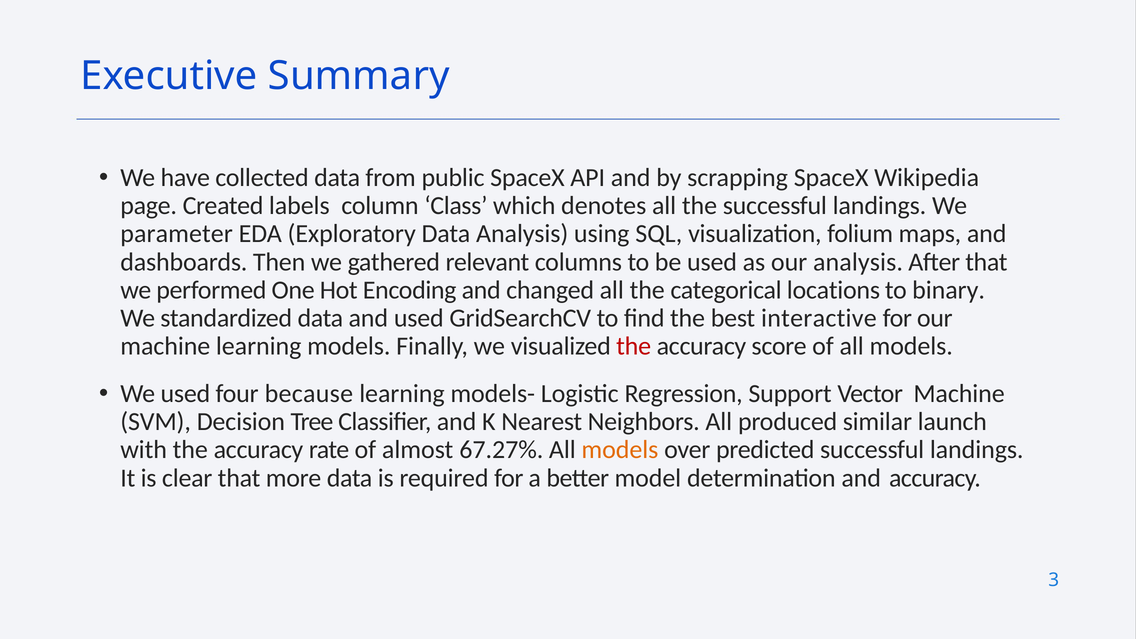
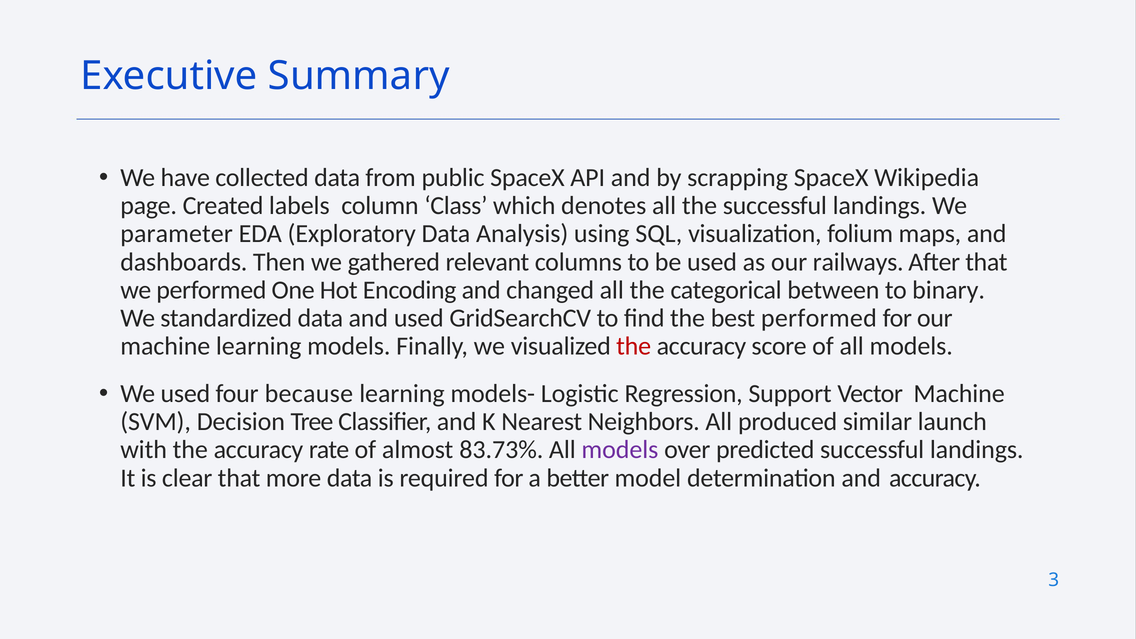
our analysis: analysis -> railways
locations: locations -> between
best interactive: interactive -> performed
67.27%: 67.27% -> 83.73%
models at (620, 450) colour: orange -> purple
